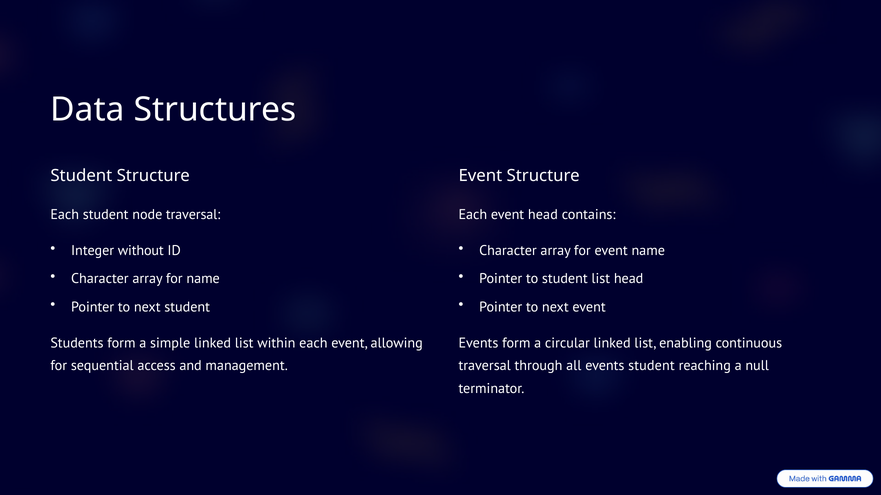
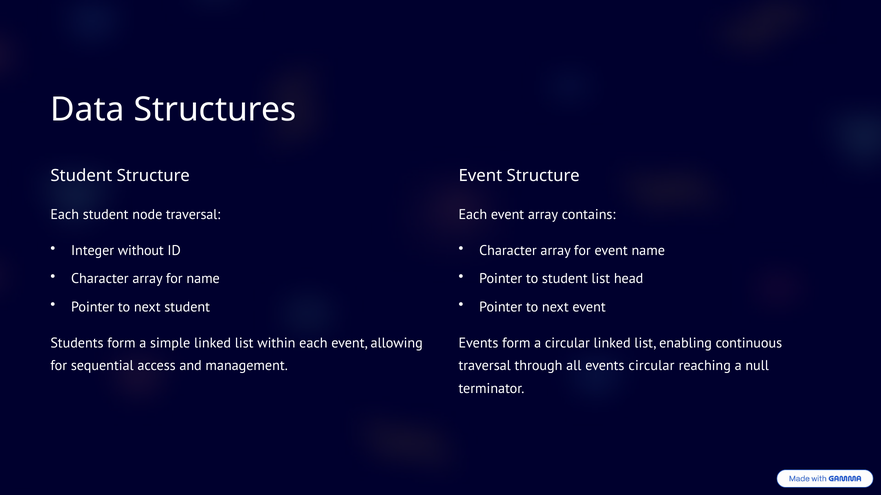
event head: head -> array
events student: student -> circular
